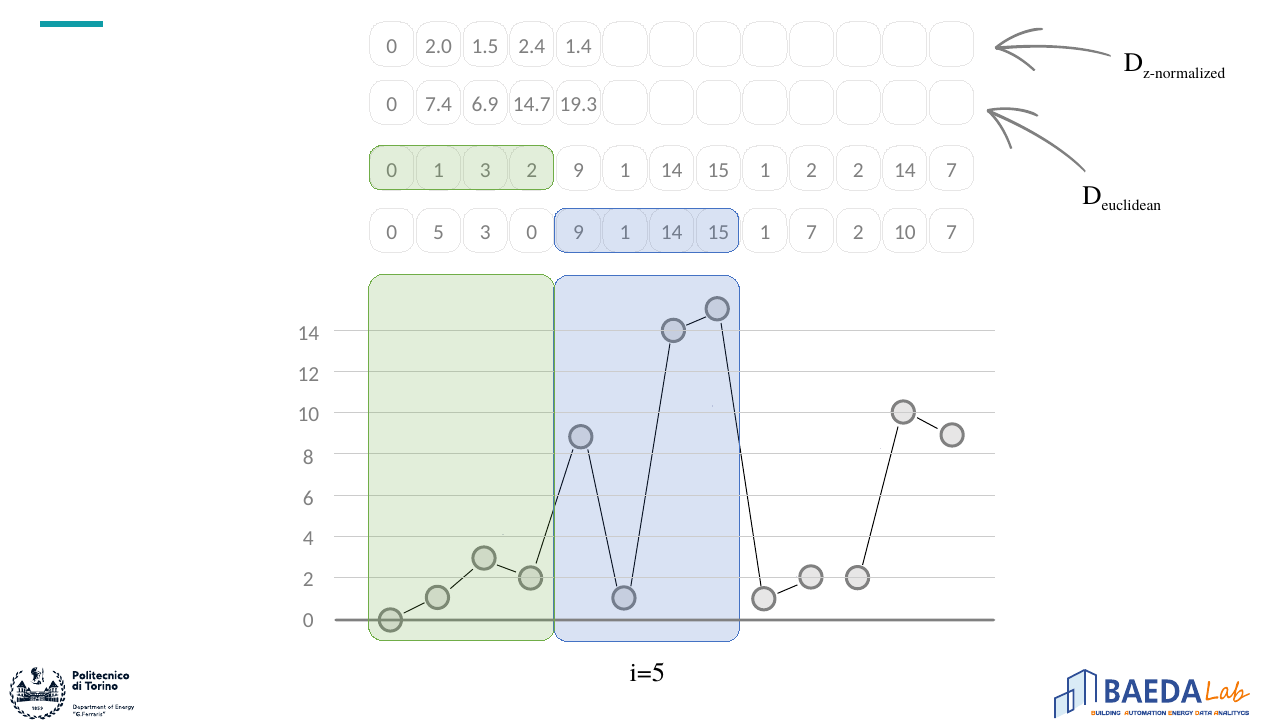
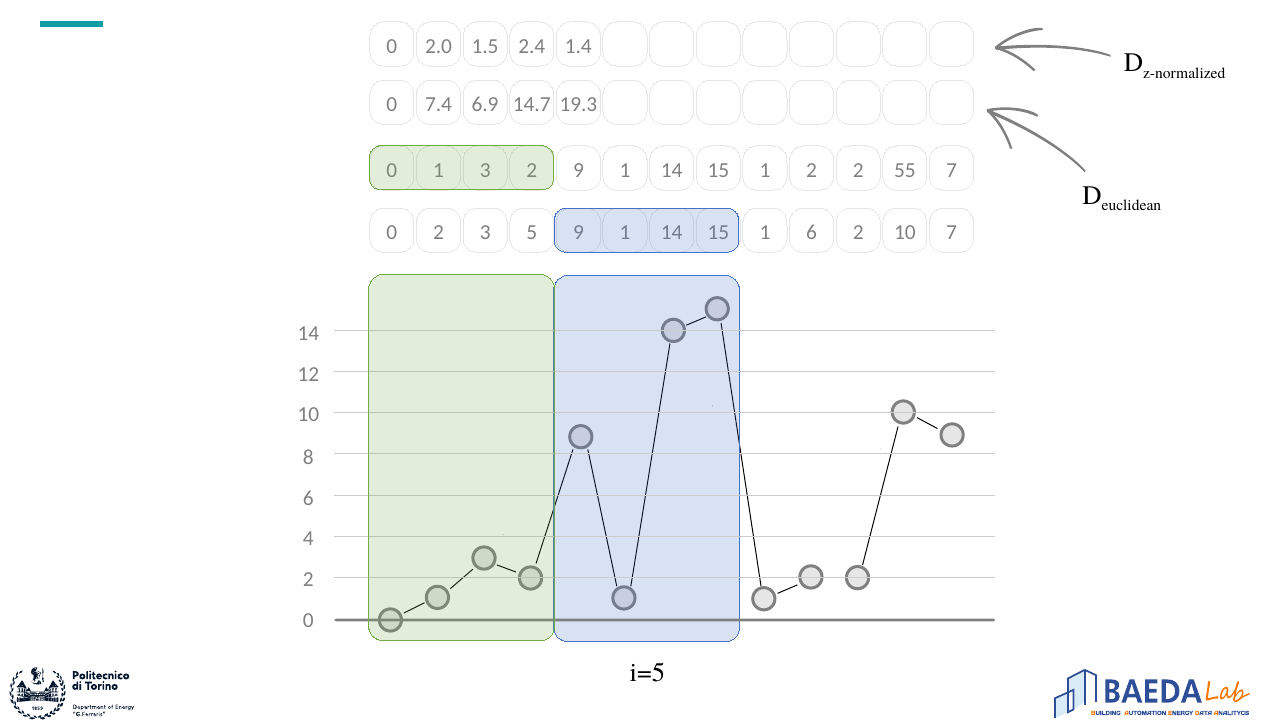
2 14: 14 -> 55
0 5: 5 -> 2
3 0: 0 -> 5
1 7: 7 -> 6
